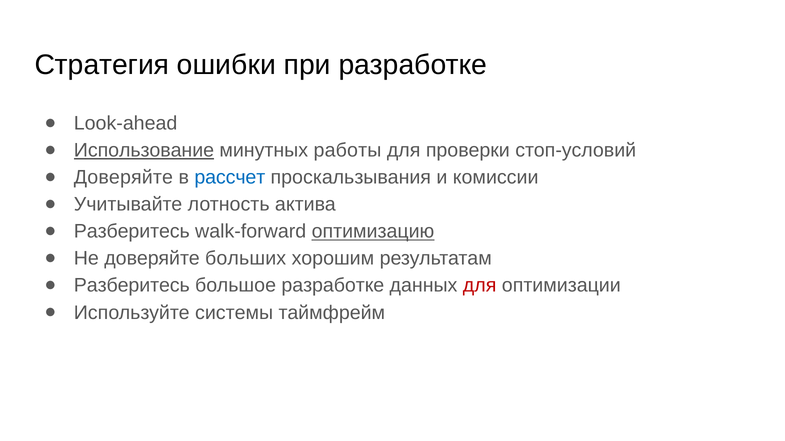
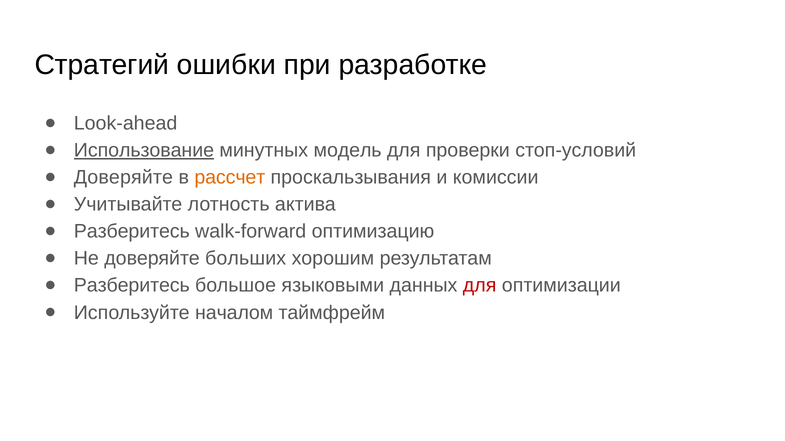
Стратегия: Стратегия -> Стратегий
работы: работы -> модель
рассчет colour: blue -> orange
оптимизацию underline: present -> none
большое разработке: разработке -> языковыми
системы: системы -> началом
